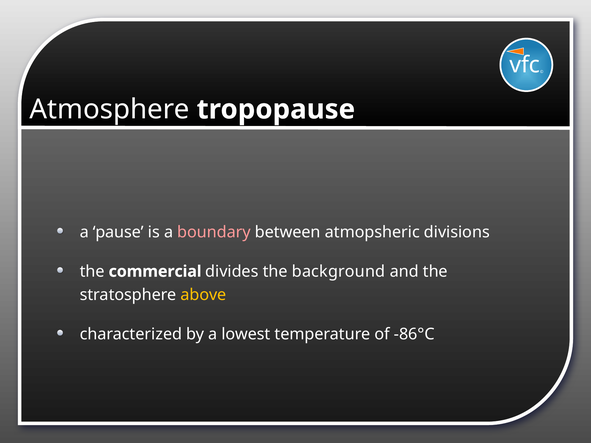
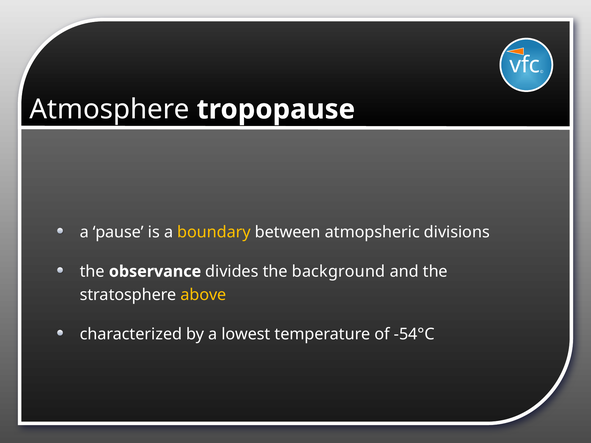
boundary colour: pink -> yellow
commercial: commercial -> observance
-86°C: -86°C -> -54°C
